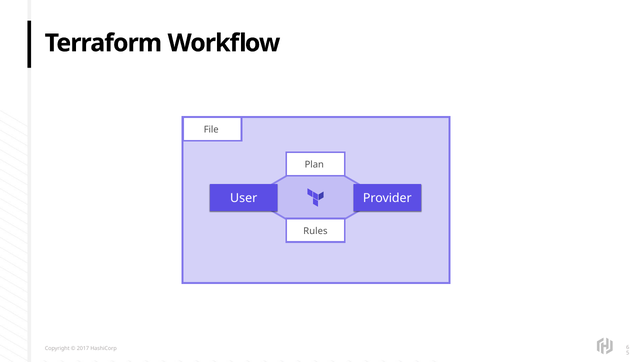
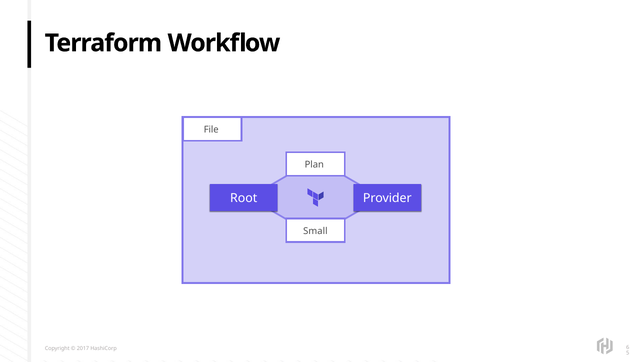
User: User -> Root
Rules: Rules -> Small
